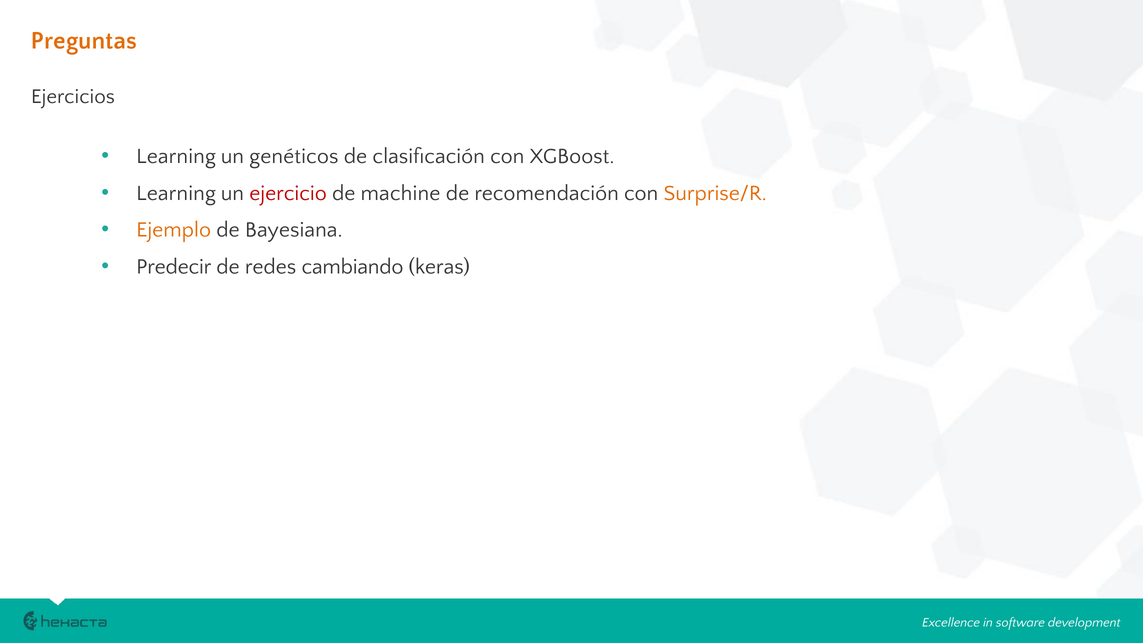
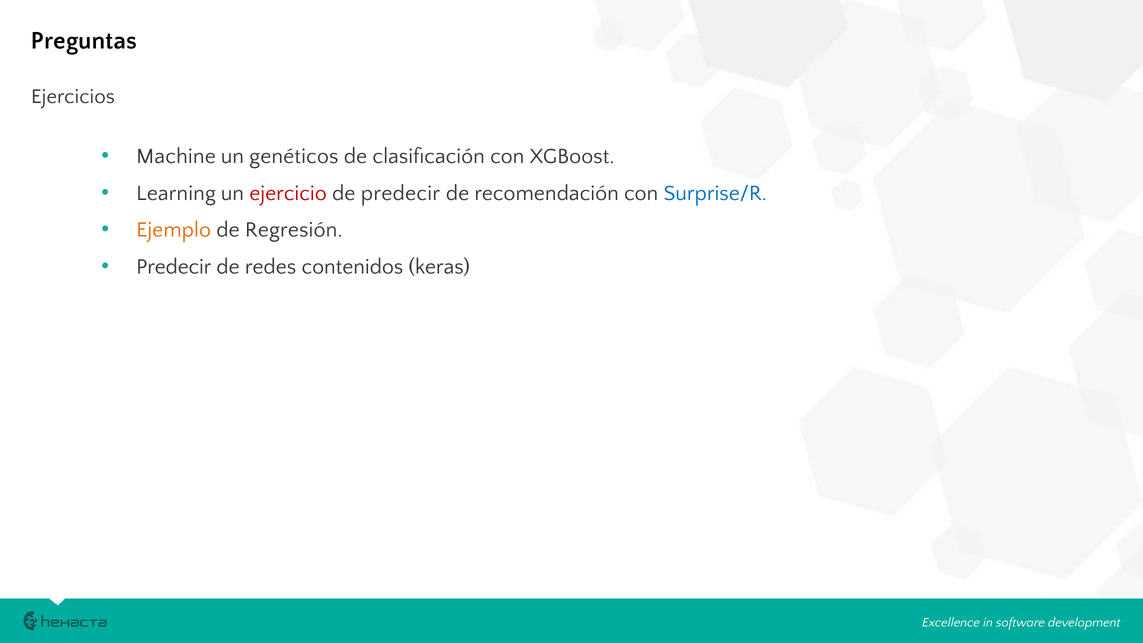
Preguntas colour: orange -> black
Learning at (176, 156): Learning -> Machine
de machine: machine -> predecir
Surprise/R colour: orange -> blue
Bayesiana: Bayesiana -> Regresión
cambiando: cambiando -> contenidos
